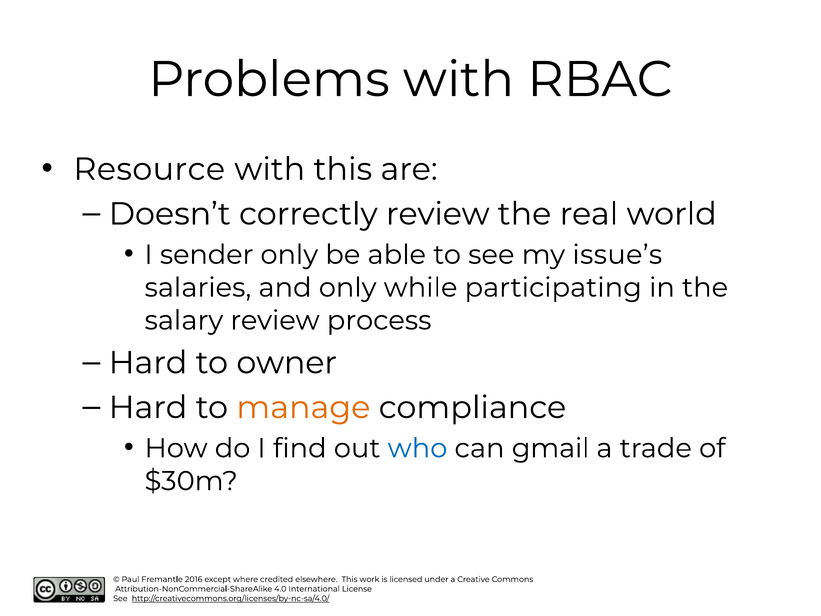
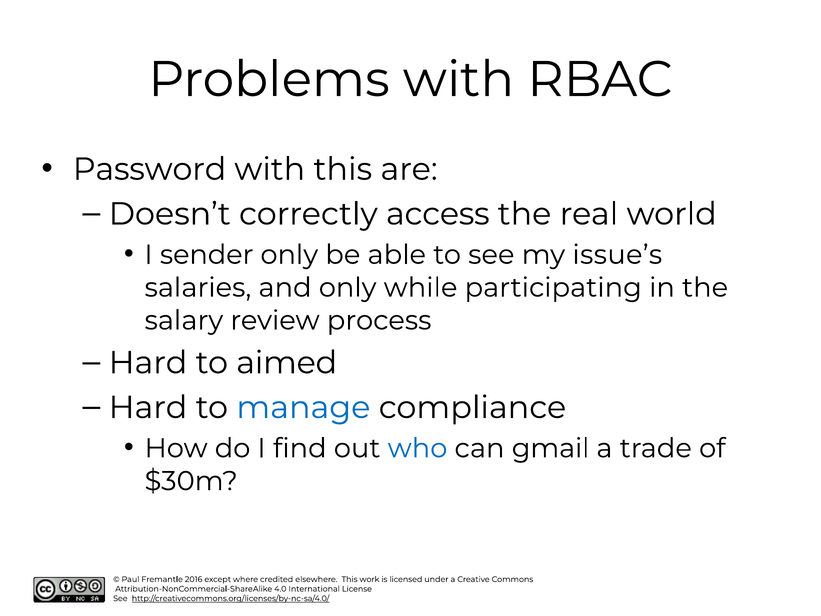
Resource: Resource -> Password
correctly review: review -> access
owner: owner -> aimed
manage colour: orange -> blue
